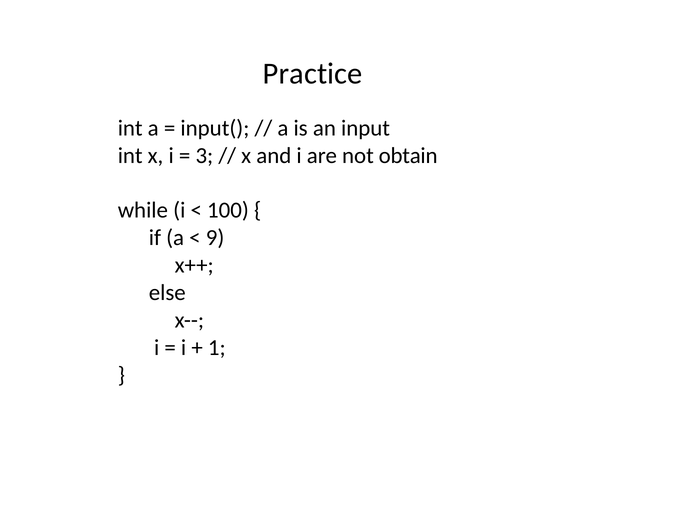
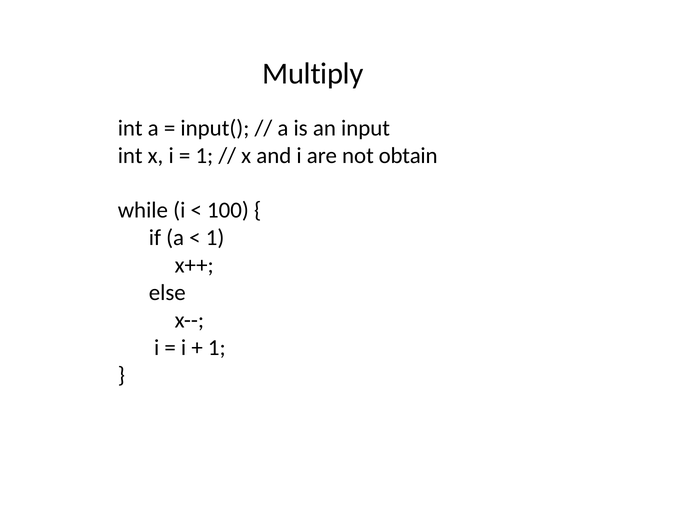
Practice: Practice -> Multiply
3 at (204, 156): 3 -> 1
9 at (215, 238): 9 -> 1
